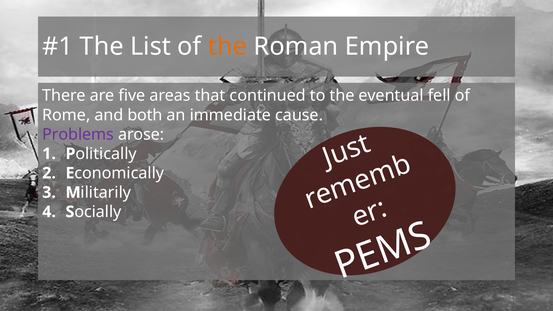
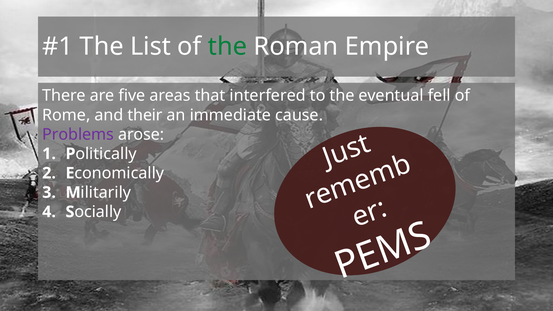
the at (227, 46) colour: orange -> green
continued: continued -> interfered
both: both -> their
